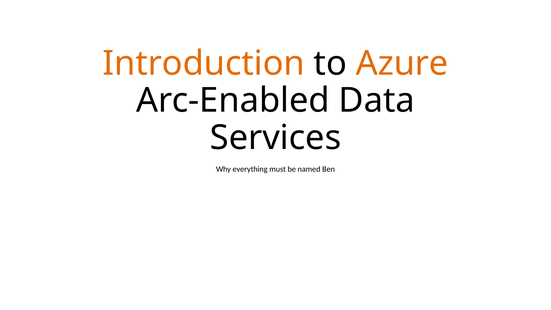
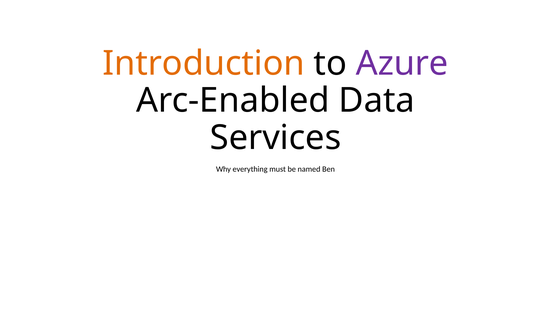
Azure colour: orange -> purple
